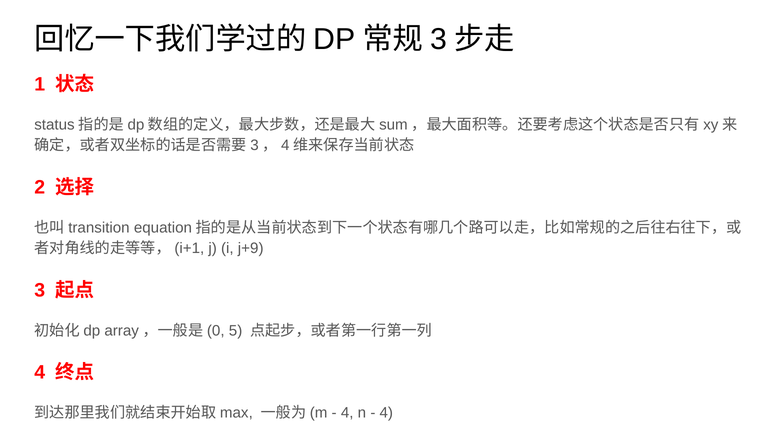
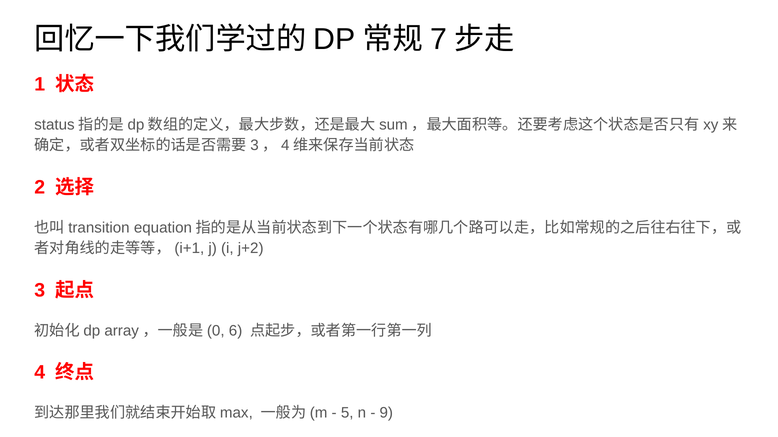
3 at (439, 39): 3 -> 7
j+9: j+9 -> j+2
5: 5 -> 6
4 at (347, 413): 4 -> 5
4 at (386, 413): 4 -> 9
